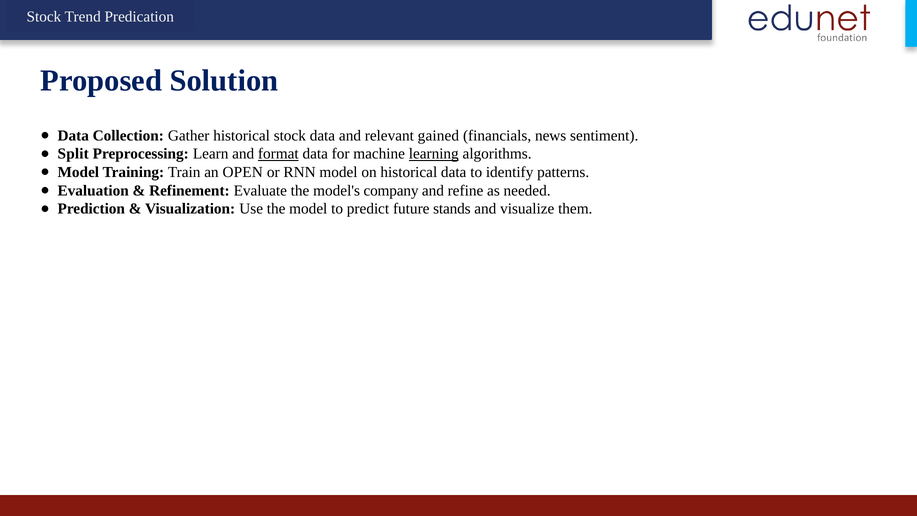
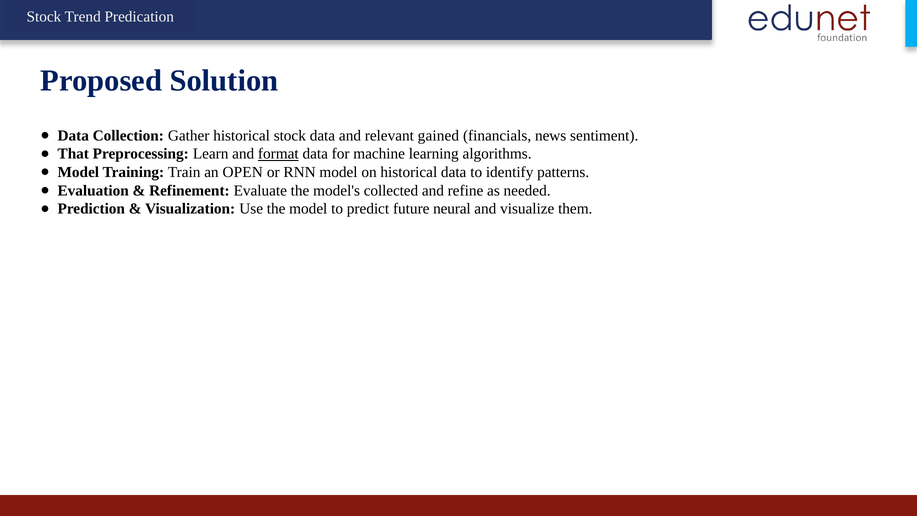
Split: Split -> That
learning underline: present -> none
company: company -> collected
stands: stands -> neural
